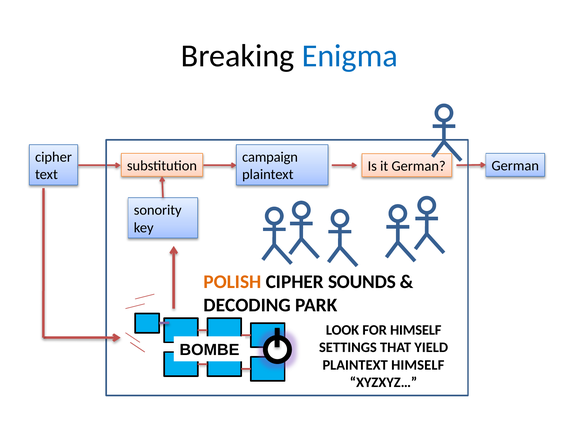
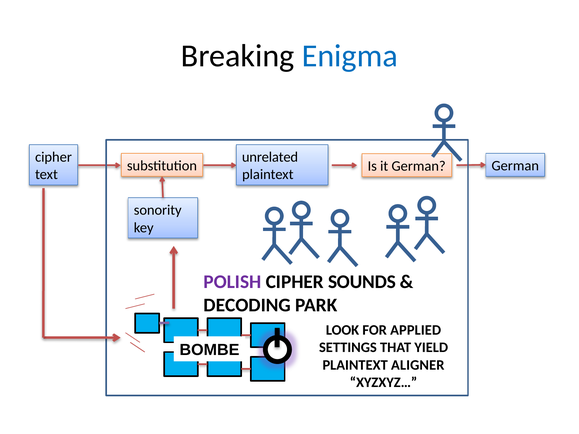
campaign: campaign -> unrelated
POLISH colour: orange -> purple
FOR HIMSELF: HIMSELF -> APPLIED
PLAINTEXT HIMSELF: HIMSELF -> ALIGNER
